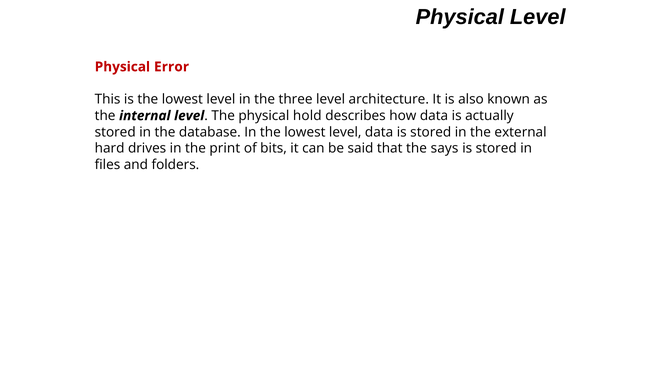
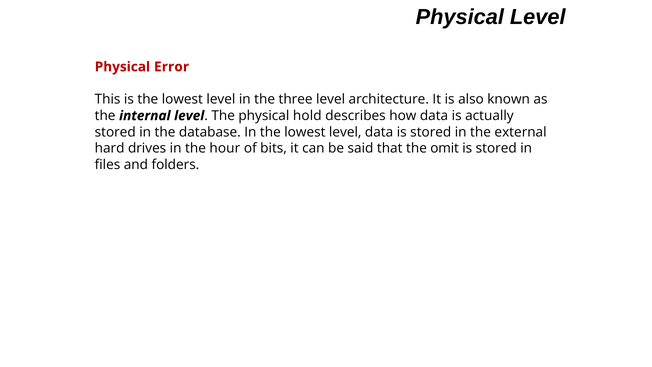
print: print -> hour
says: says -> omit
